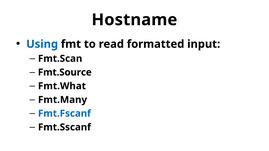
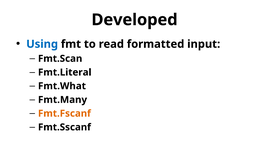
Hostname: Hostname -> Developed
Fmt.Source: Fmt.Source -> Fmt.Literal
Fmt.Fscanf colour: blue -> orange
